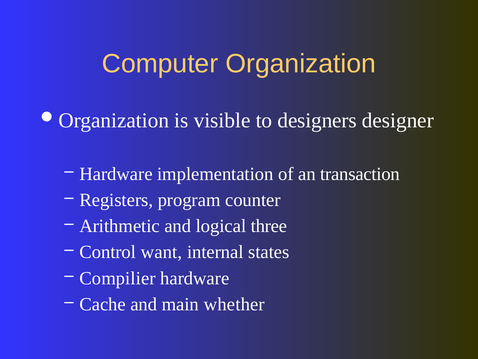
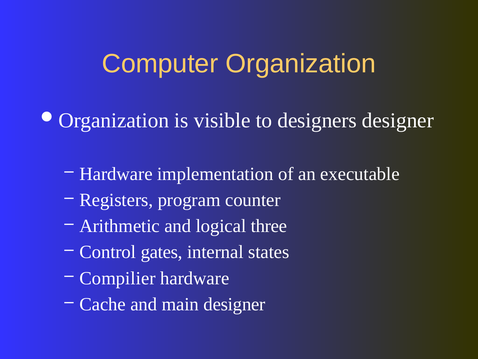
transaction: transaction -> executable
want: want -> gates
main whether: whether -> designer
